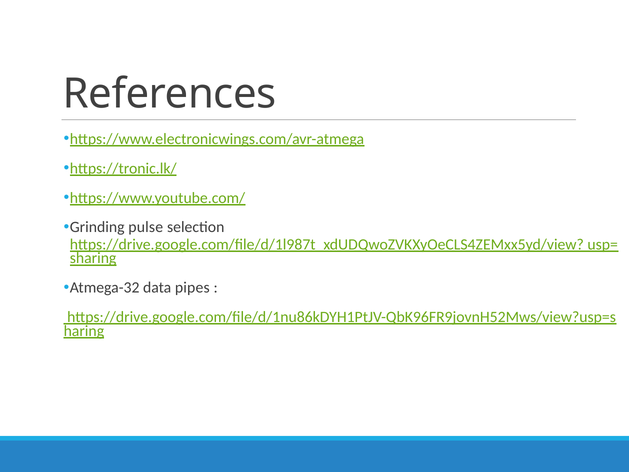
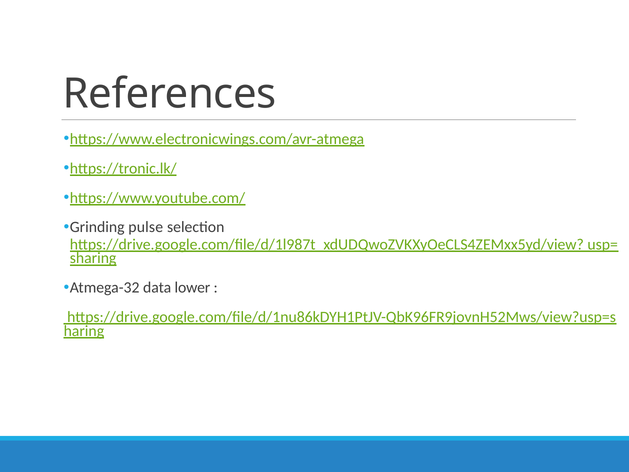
pipes: pipes -> lower
